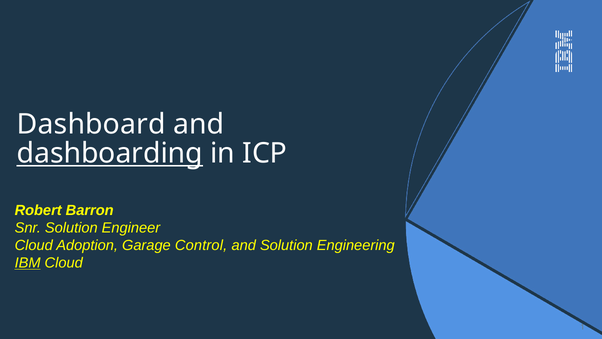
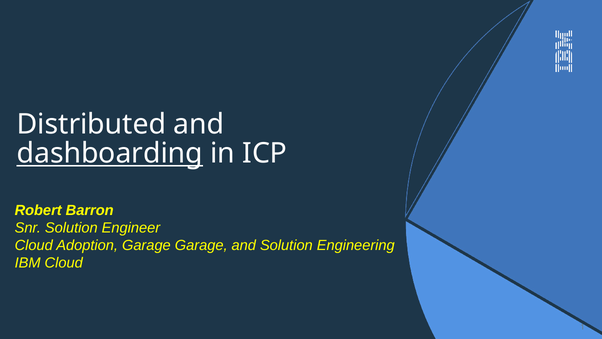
Dashboard: Dashboard -> Distributed
Garage Control: Control -> Garage
IBM at (28, 263) underline: present -> none
